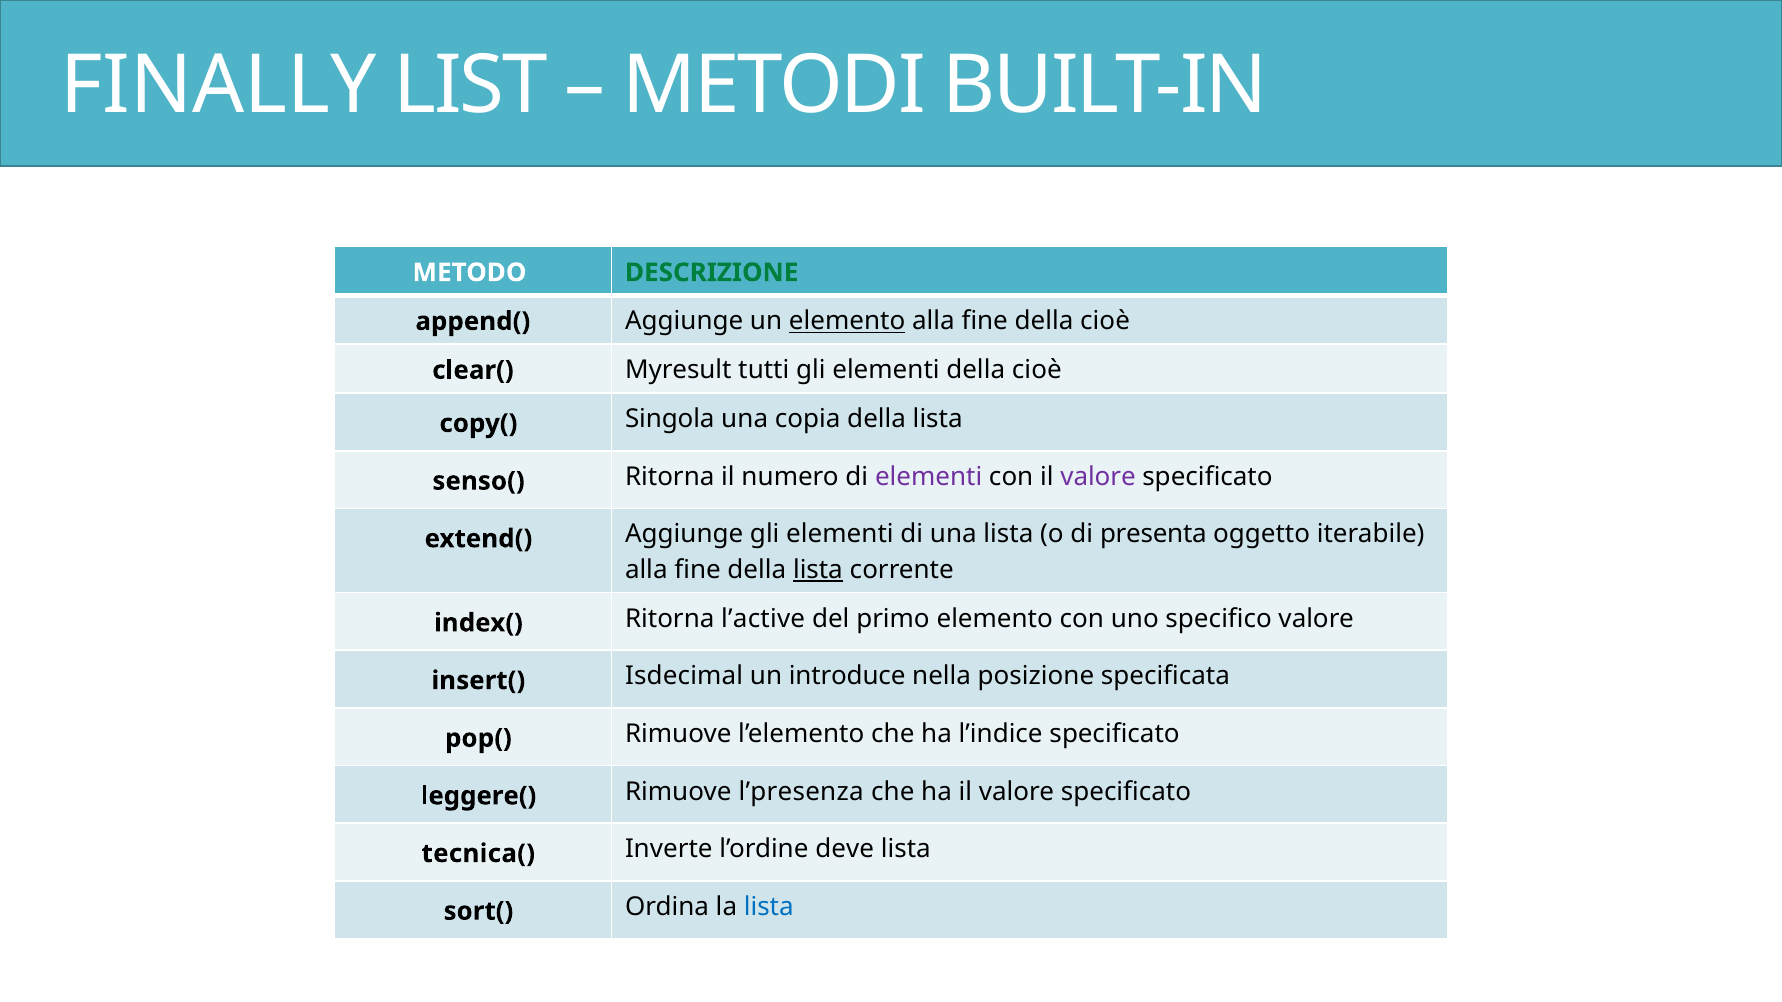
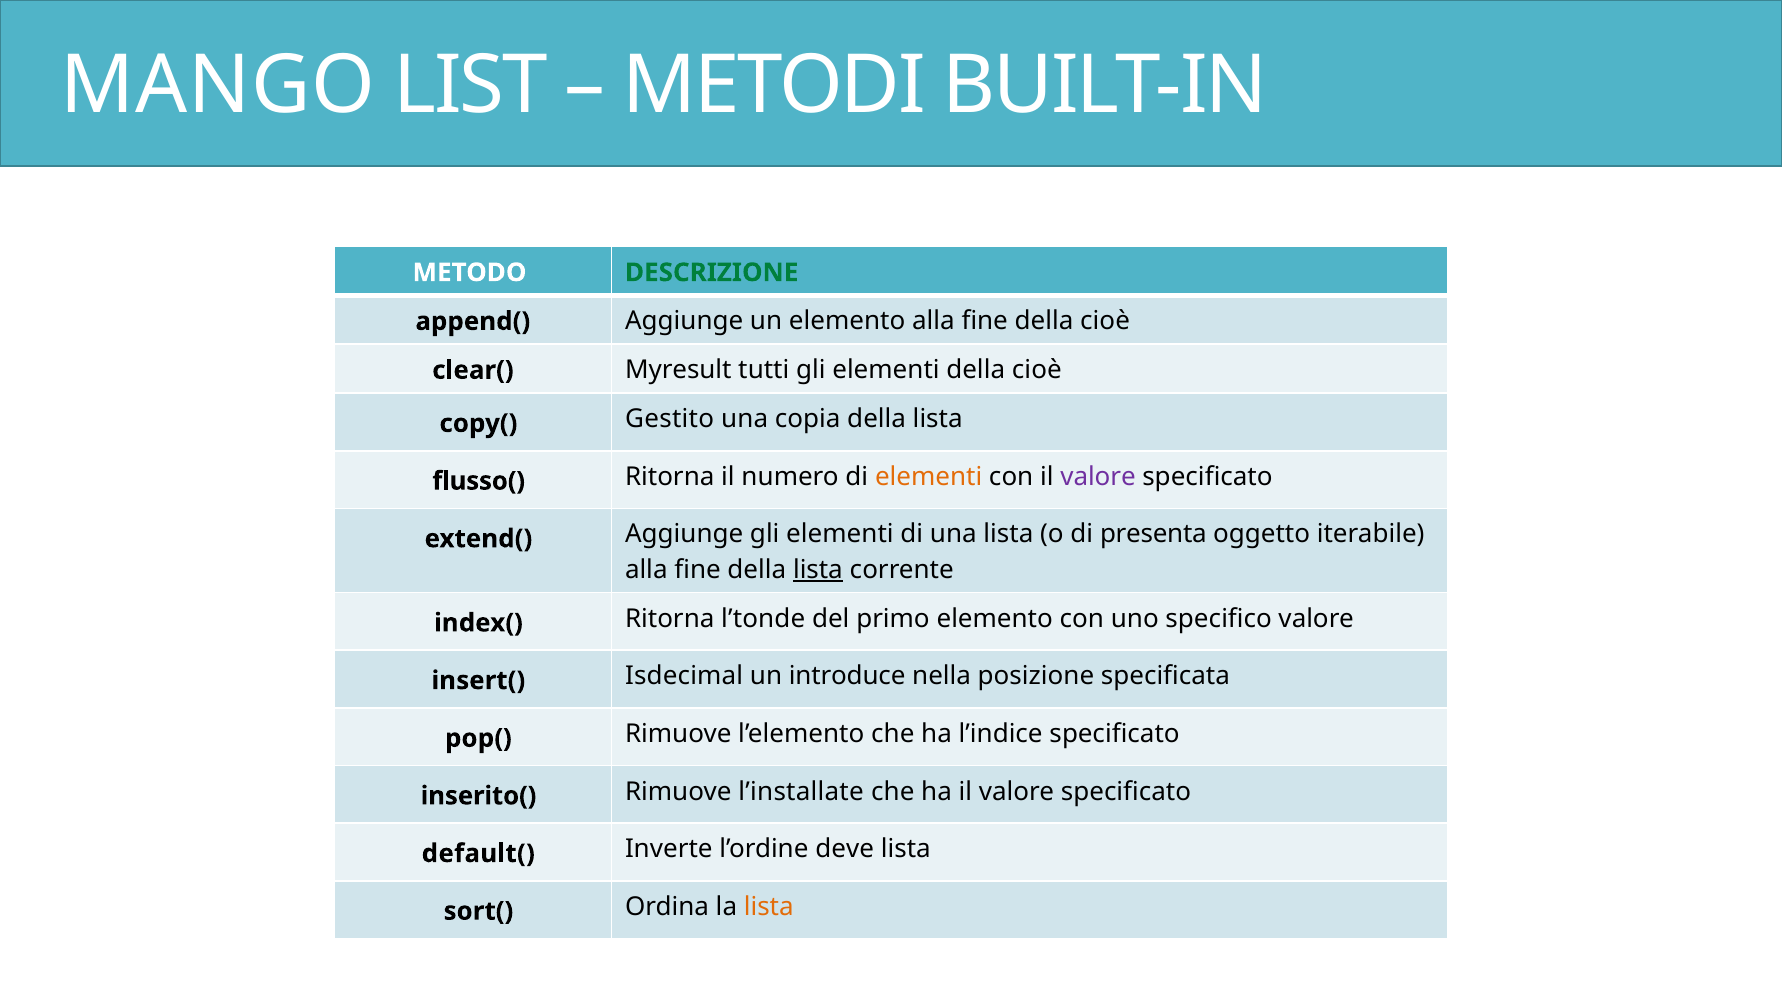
FINALLY: FINALLY -> MANGO
elemento at (847, 321) underline: present -> none
Singola: Singola -> Gestito
senso(: senso( -> flusso(
elementi at (929, 477) colour: purple -> orange
l’active: l’active -> l’tonde
leggere(: leggere( -> inserito(
l’presenza: l’presenza -> l’installate
tecnica(: tecnica( -> default(
lista at (769, 907) colour: blue -> orange
